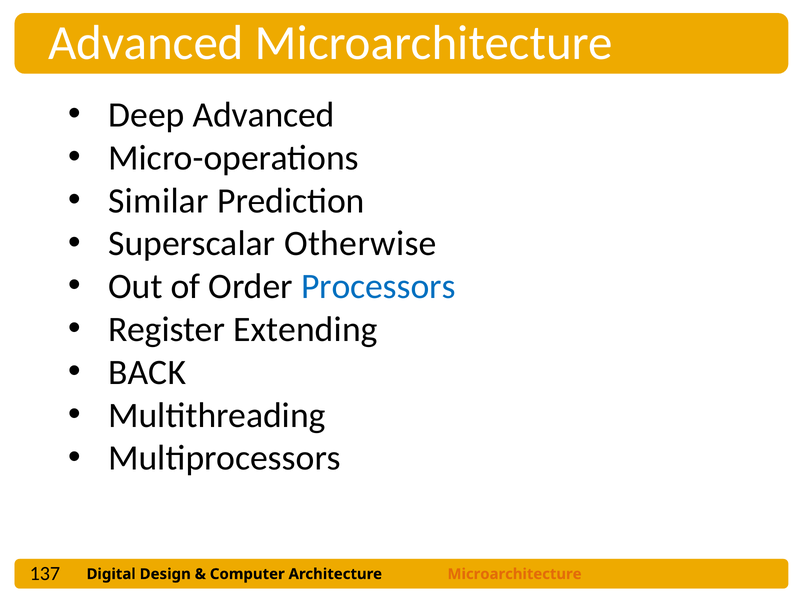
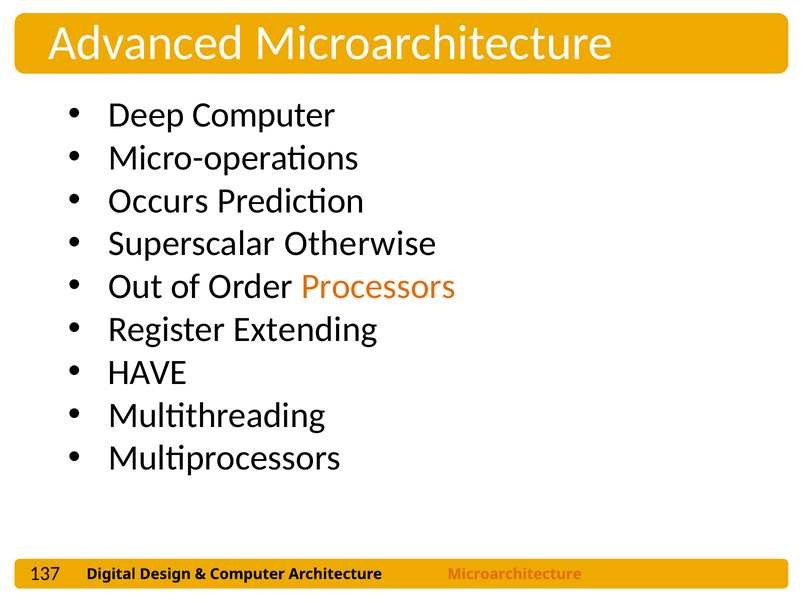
Deep Advanced: Advanced -> Computer
Similar: Similar -> Occurs
Processors colour: blue -> orange
BACK: BACK -> HAVE
